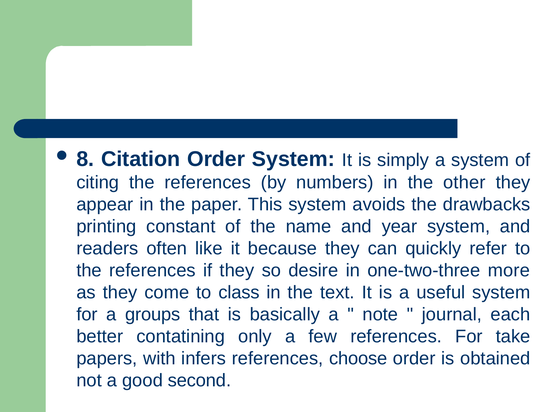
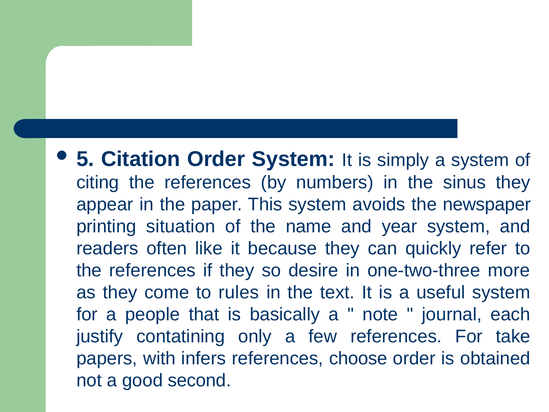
8: 8 -> 5
other: other -> sinus
drawbacks: drawbacks -> newspaper
constant: constant -> situation
class: class -> rules
groups: groups -> people
better: better -> justify
